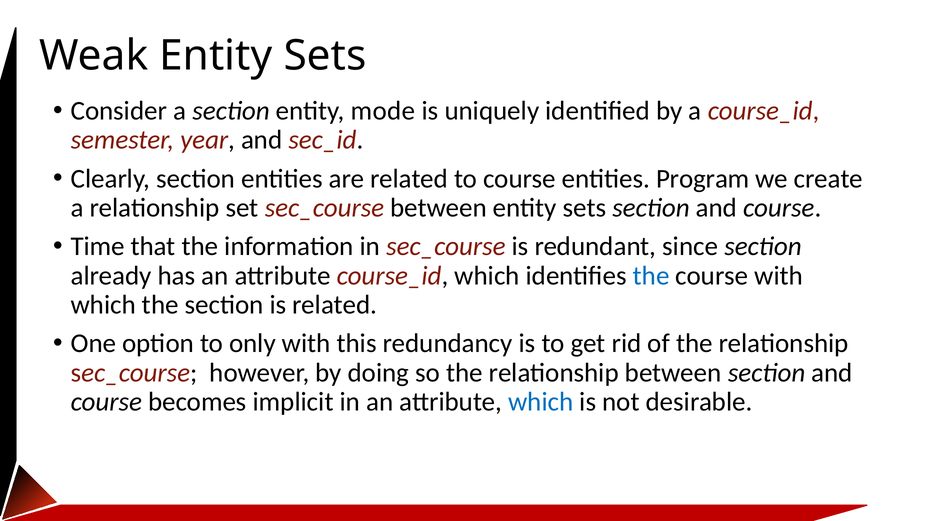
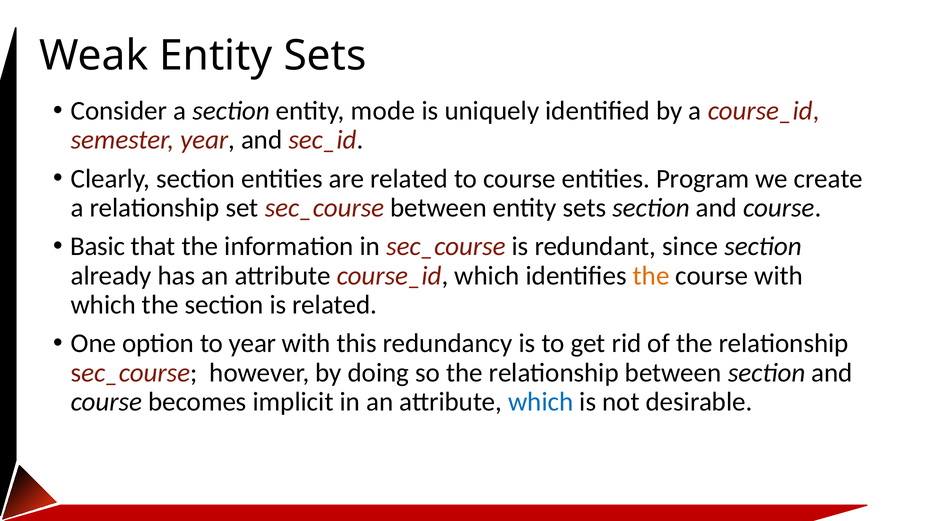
Time: Time -> Basic
the at (651, 276) colour: blue -> orange
to only: only -> year
